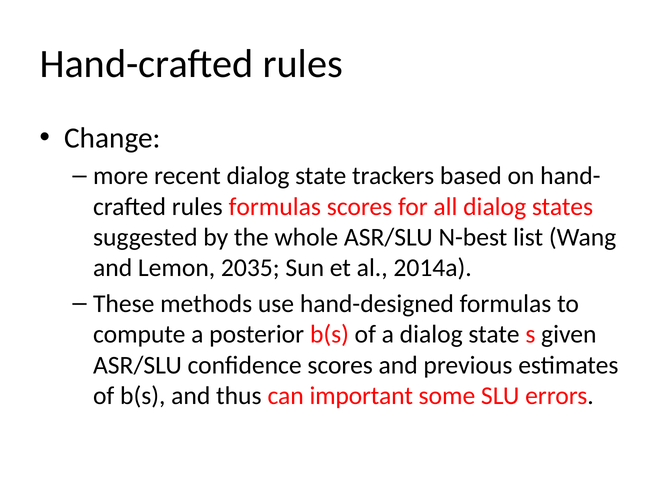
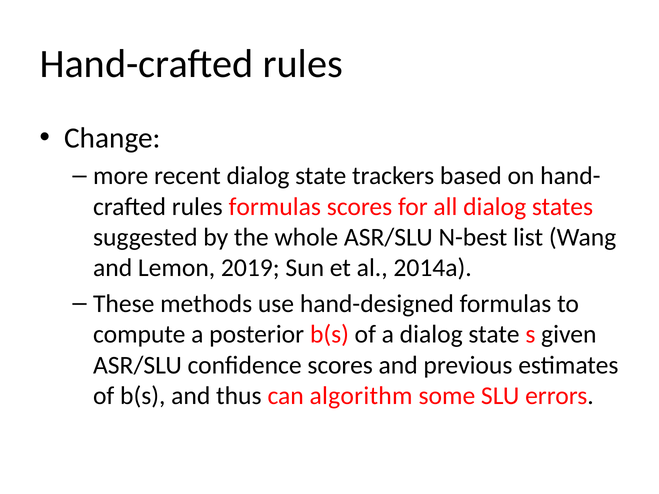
2035: 2035 -> 2019
important: important -> algorithm
